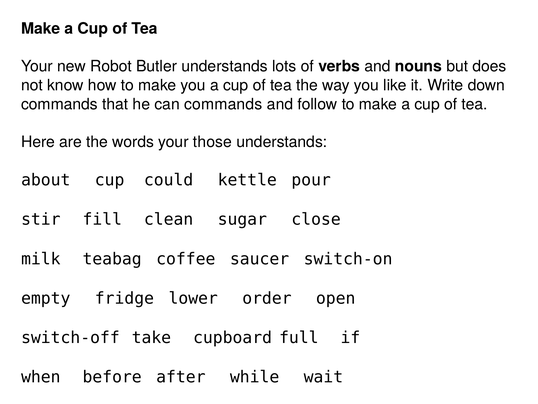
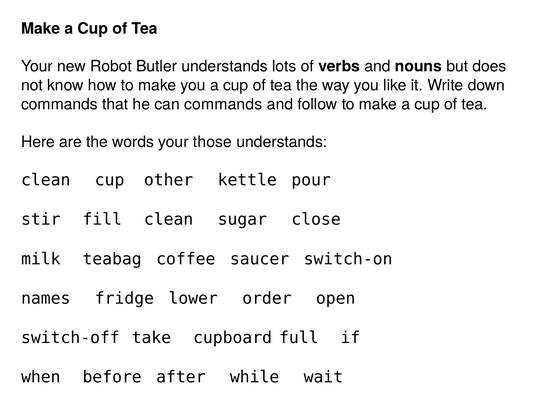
about at (46, 180): about -> clean
could: could -> other
empty: empty -> names
